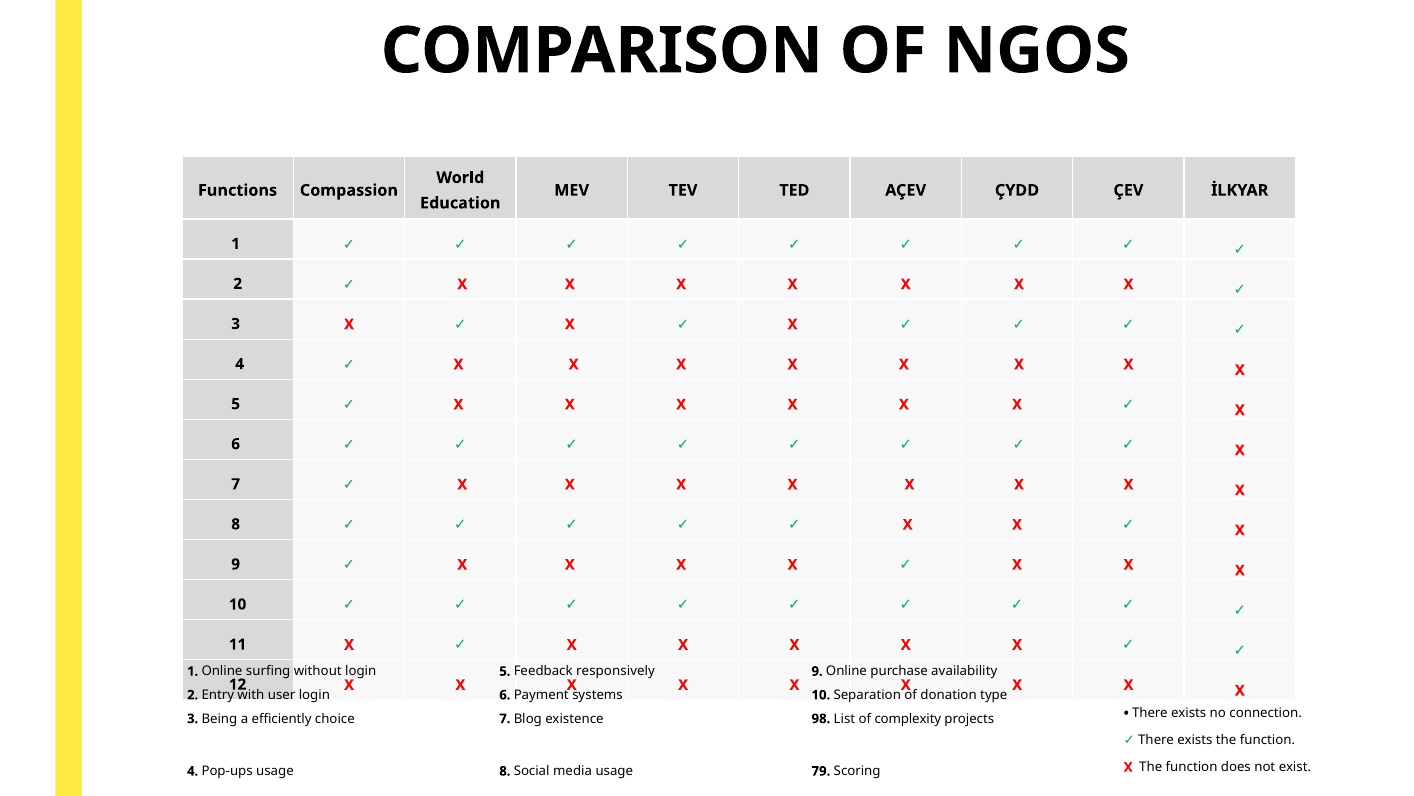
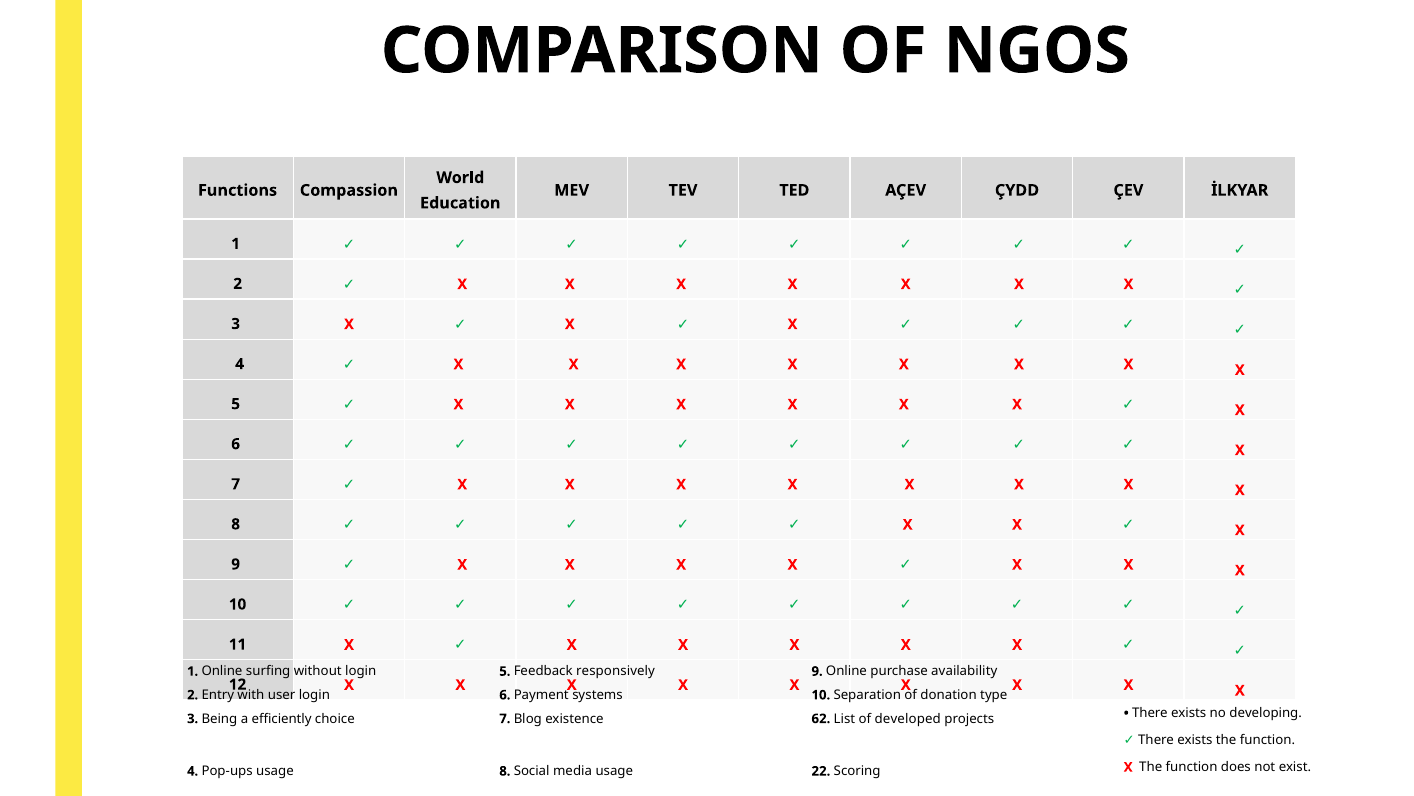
connection: connection -> developing
98: 98 -> 62
complexity: complexity -> developed
79: 79 -> 22
